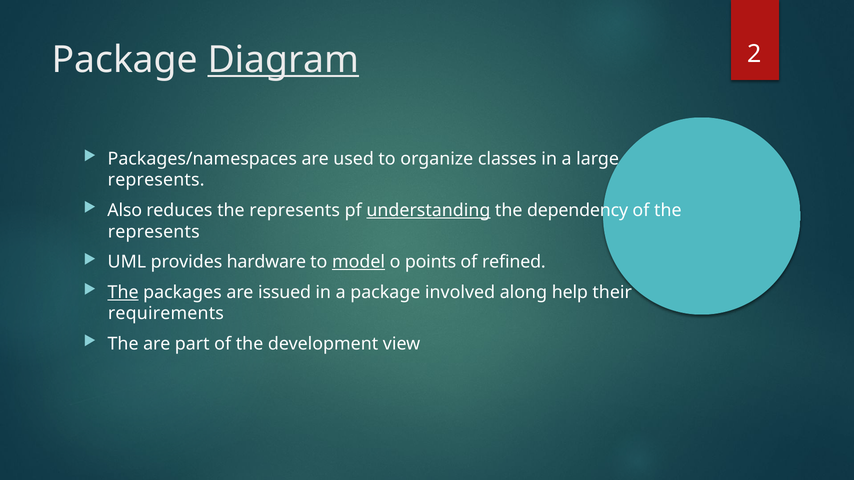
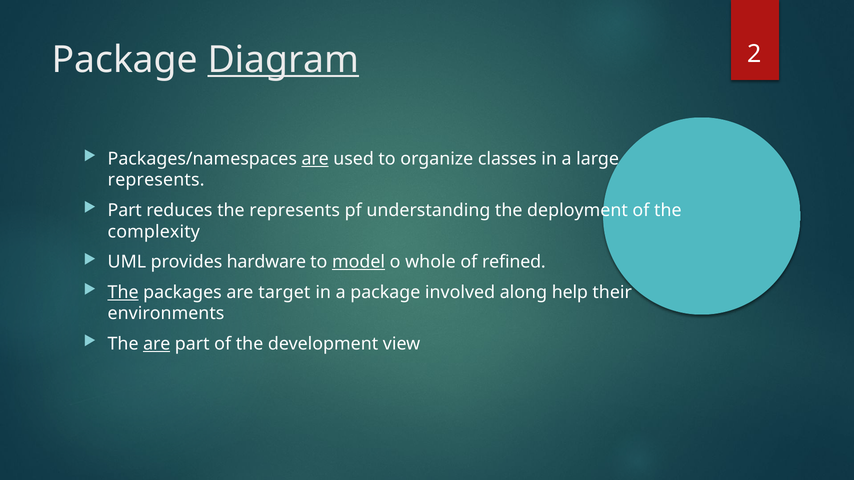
are at (315, 159) underline: none -> present
Also at (125, 211): Also -> Part
understanding underline: present -> none
dependency: dependency -> deployment
represents at (154, 232): represents -> complexity
points: points -> whole
issued: issued -> target
requirements: requirements -> environments
are at (157, 344) underline: none -> present
